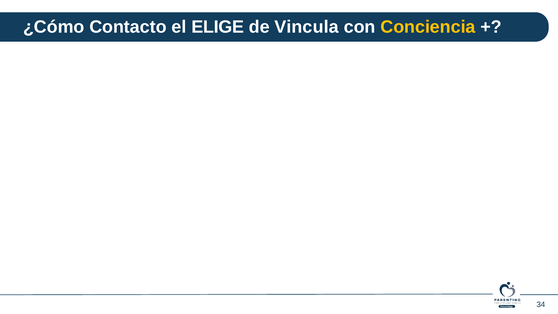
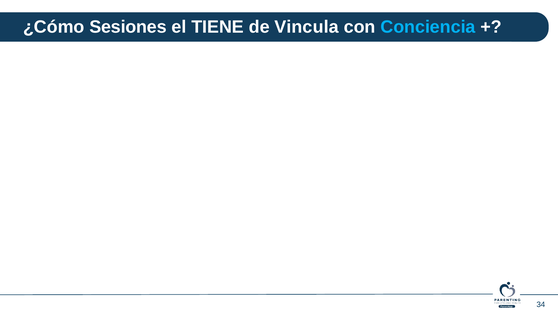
Contacto: Contacto -> Sesiones
ELIGE: ELIGE -> TIENE
Conciencia colour: yellow -> light blue
